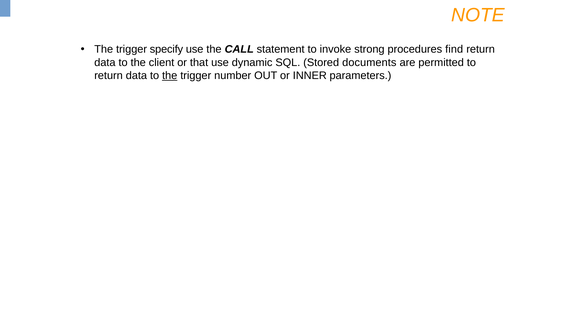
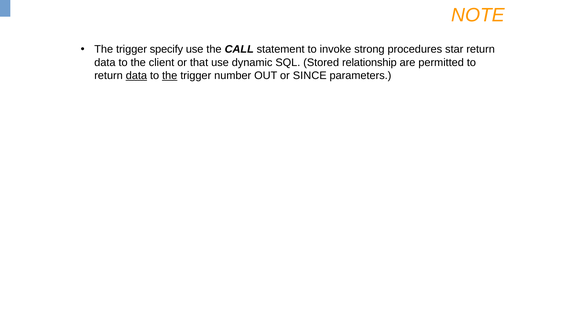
find: find -> star
documents: documents -> relationship
data at (136, 76) underline: none -> present
INNER: INNER -> SINCE
